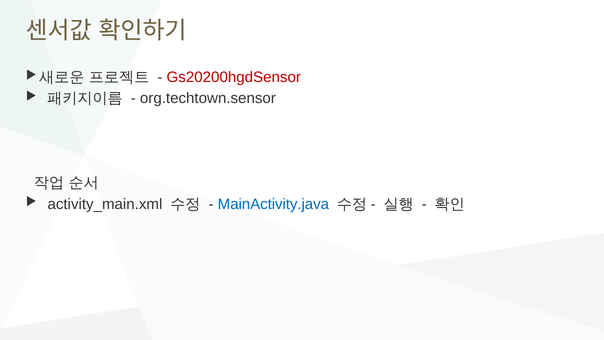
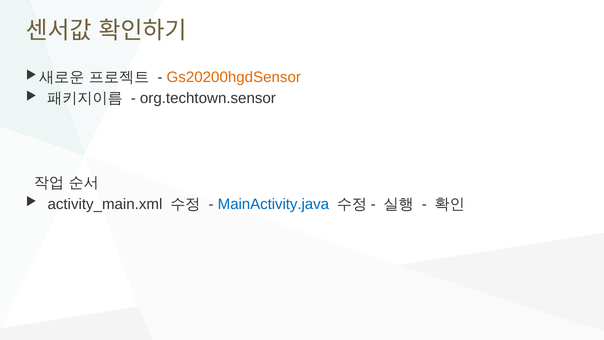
Gs20200hgdSensor colour: red -> orange
